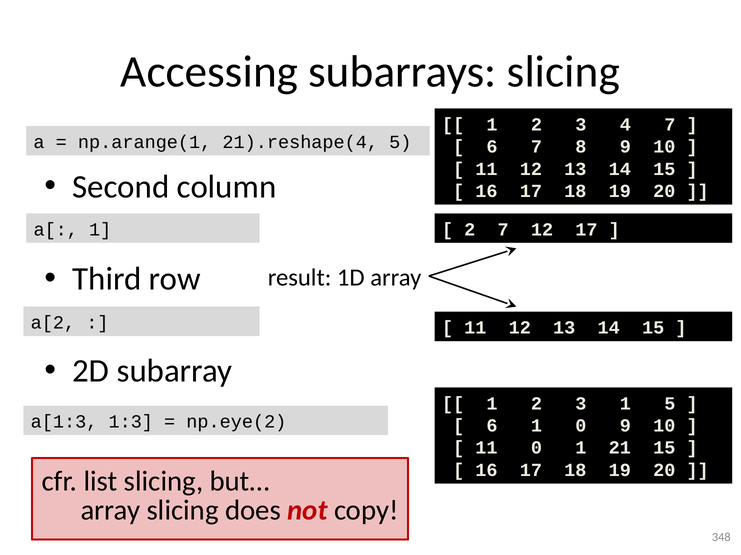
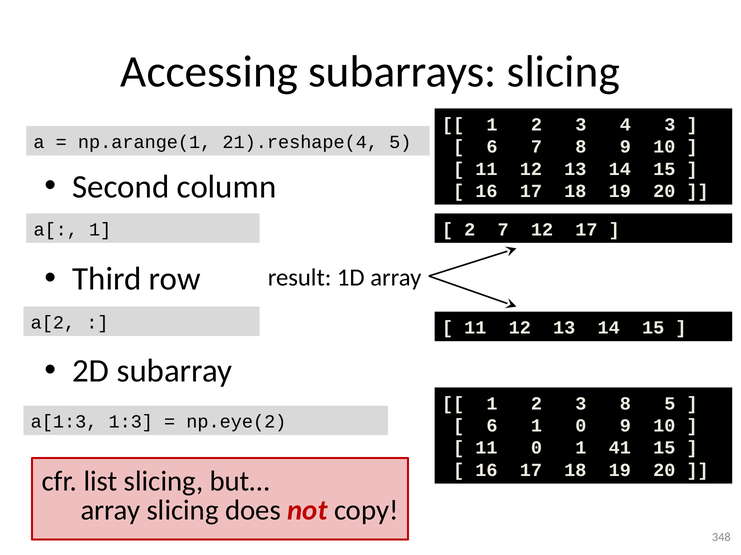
4 7: 7 -> 3
3 1: 1 -> 8
21: 21 -> 41
